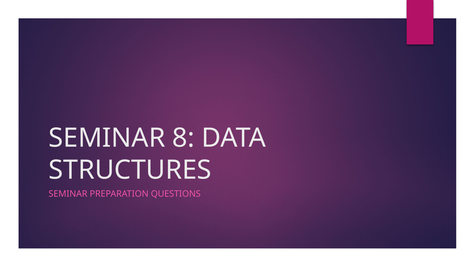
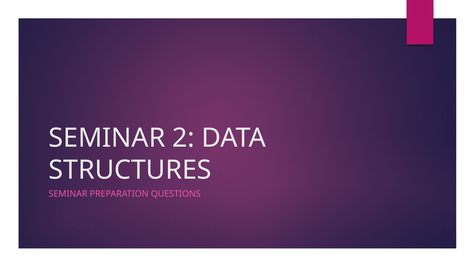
8: 8 -> 2
